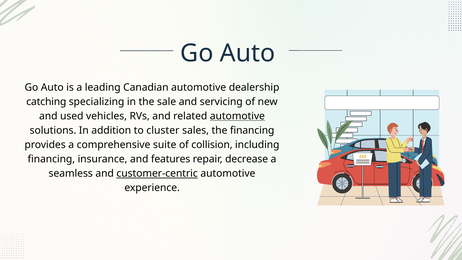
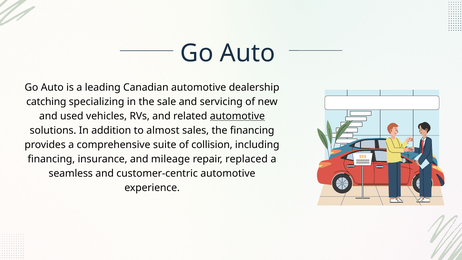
cluster: cluster -> almost
features: features -> mileage
decrease: decrease -> replaced
customer-centric underline: present -> none
